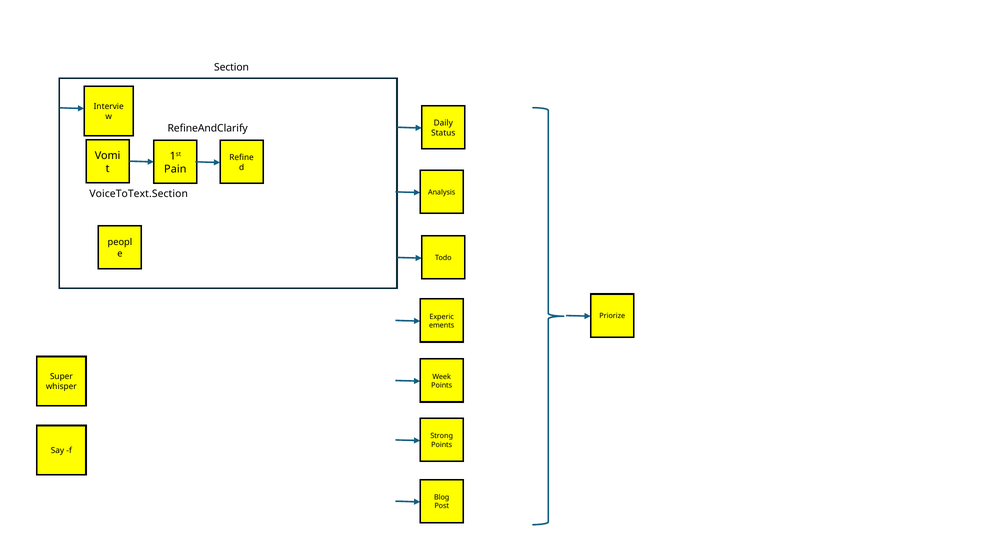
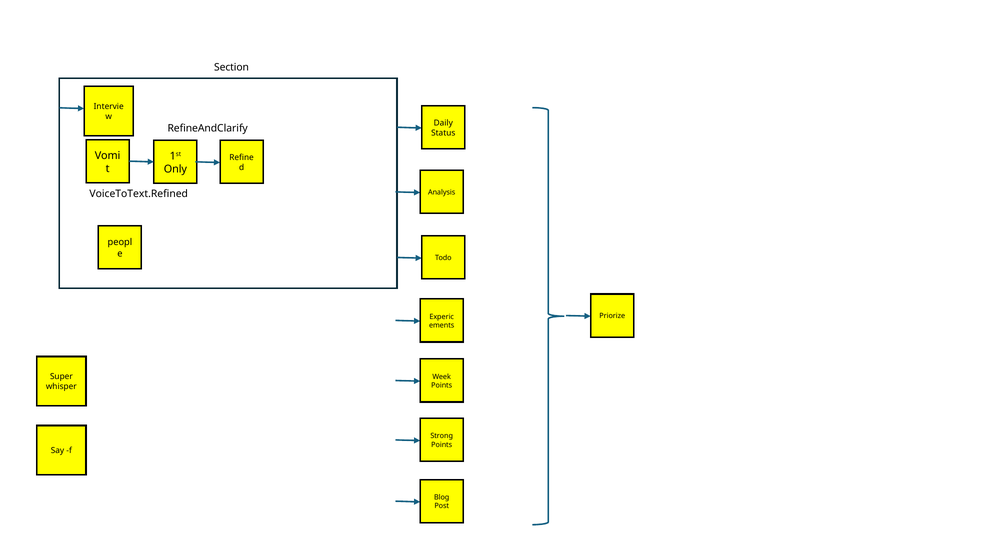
Pain: Pain -> Only
VoiceToText.Section: VoiceToText.Section -> VoiceToText.Refined
